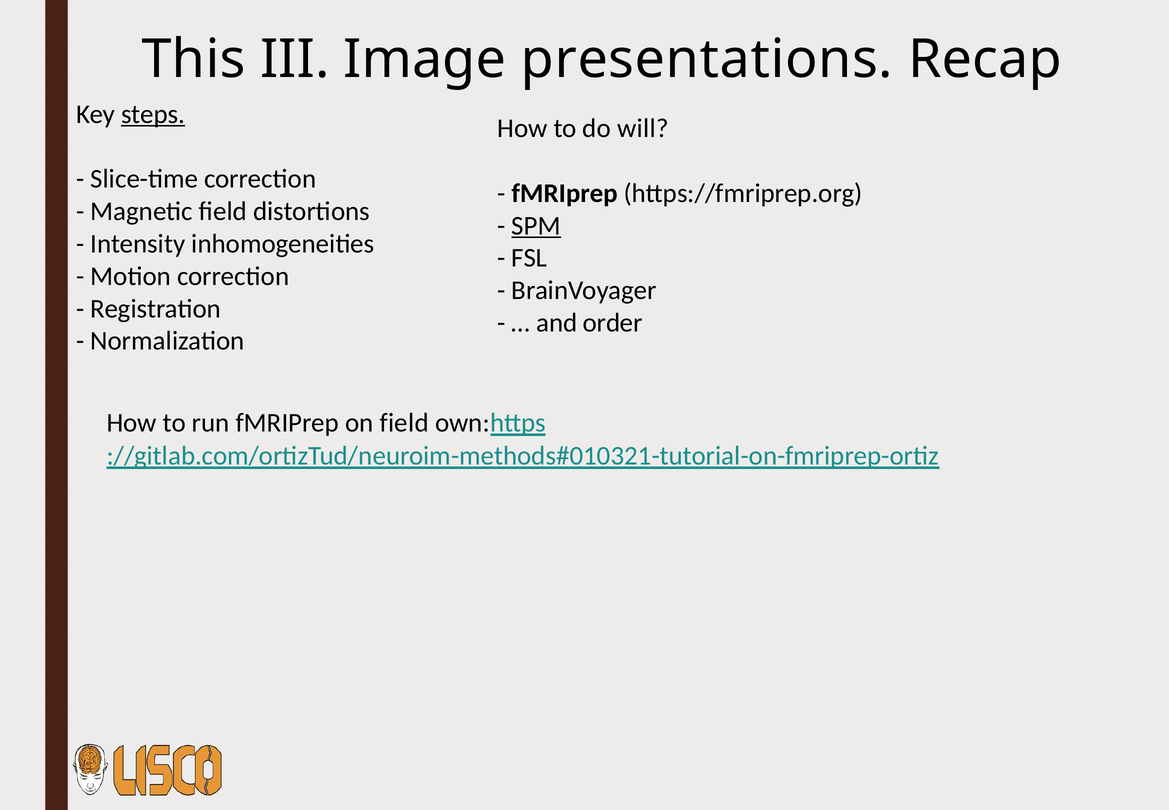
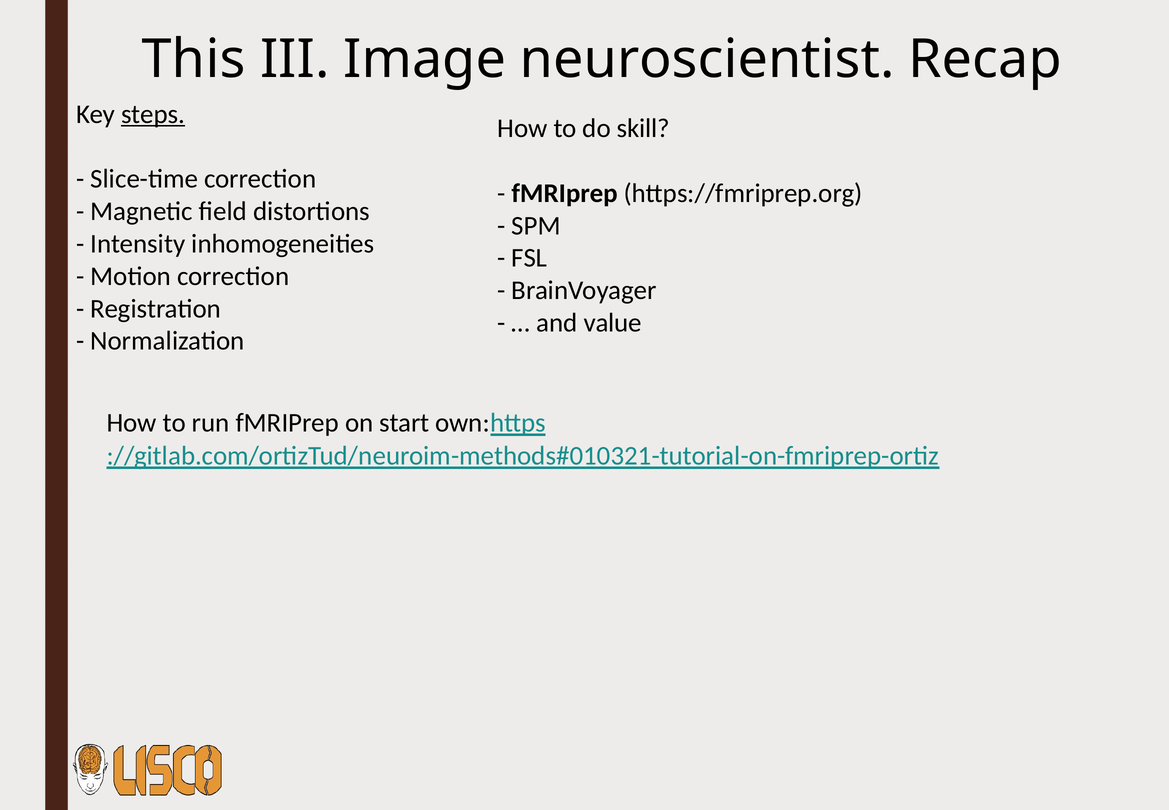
presentations: presentations -> neuroscientist
will: will -> skill
SPM underline: present -> none
order: order -> value
on field: field -> start
